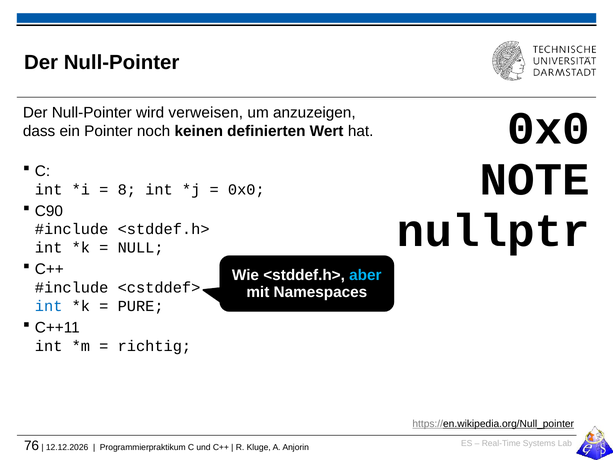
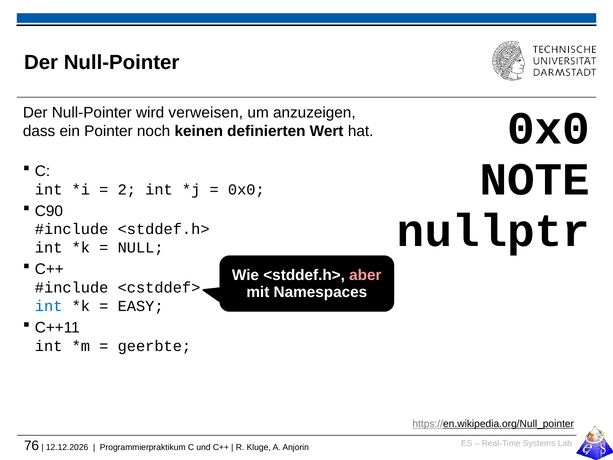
8: 8 -> 2
aber colour: light blue -> pink
PURE: PURE -> EASY
richtig: richtig -> geerbte
